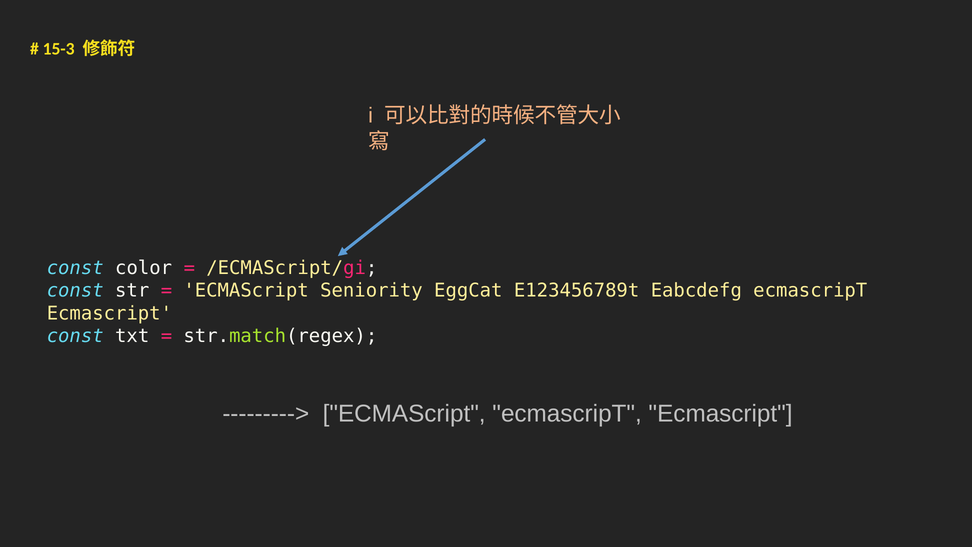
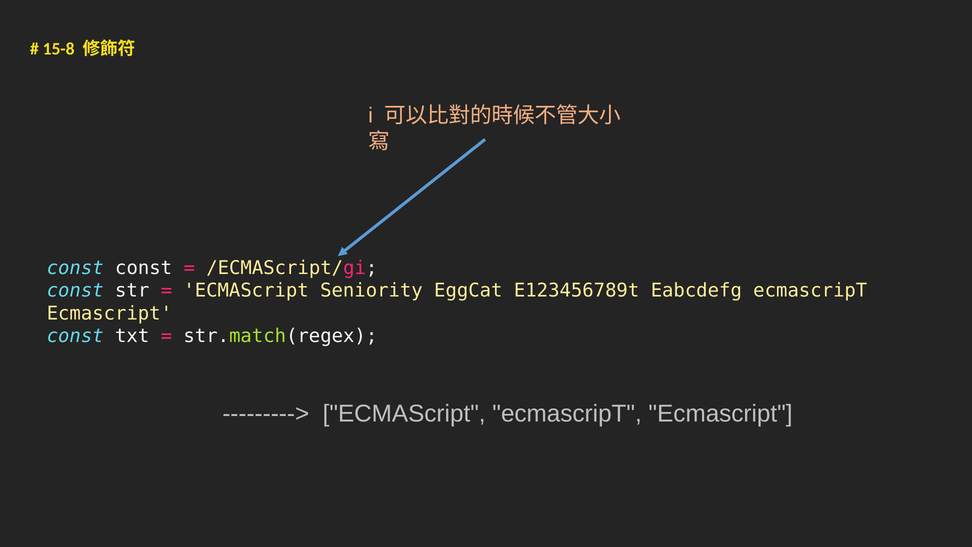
15-3: 15-3 -> 15-8
const color: color -> const
